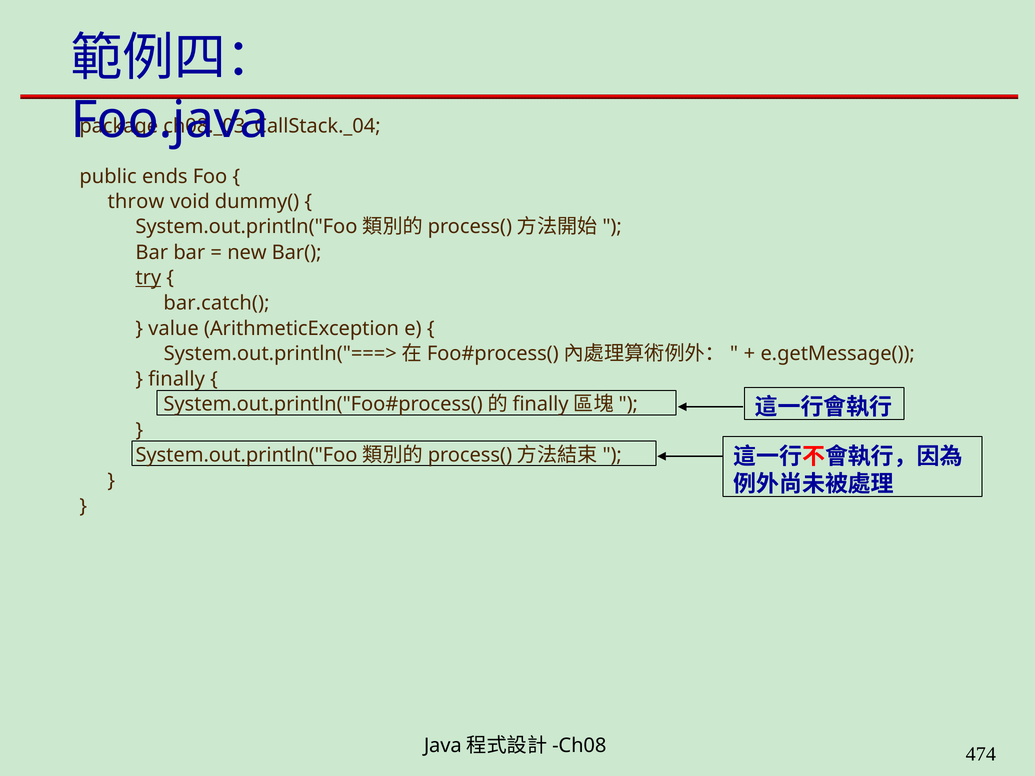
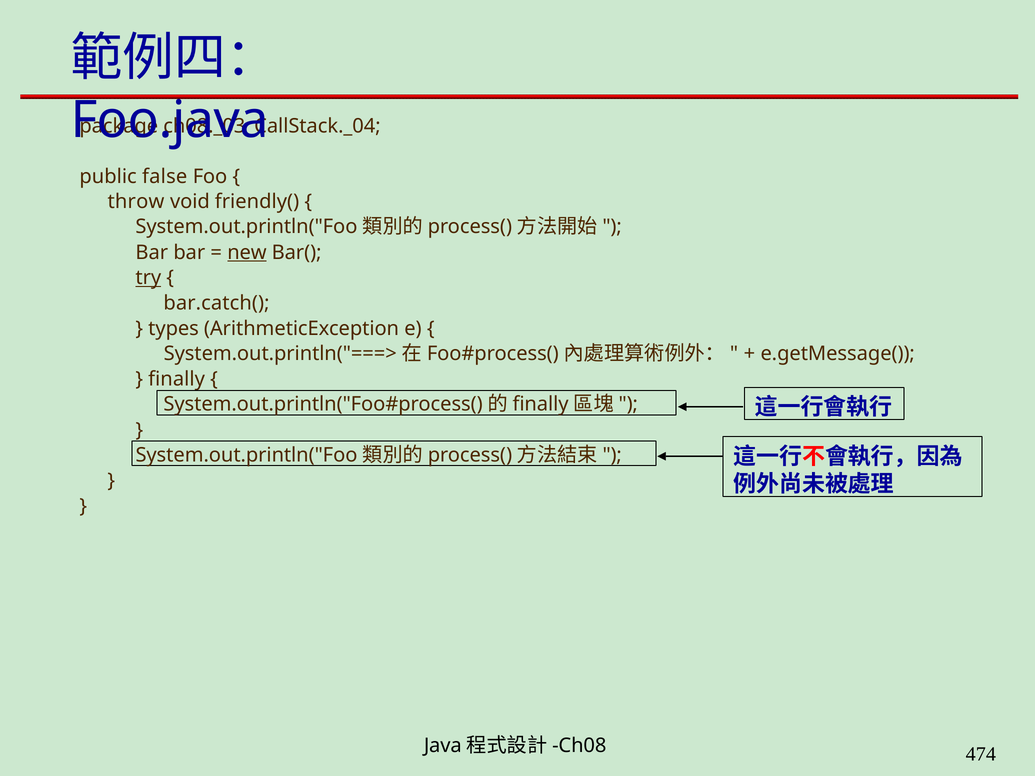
ends: ends -> false
dummy(: dummy( -> friendly(
new underline: none -> present
value: value -> types
